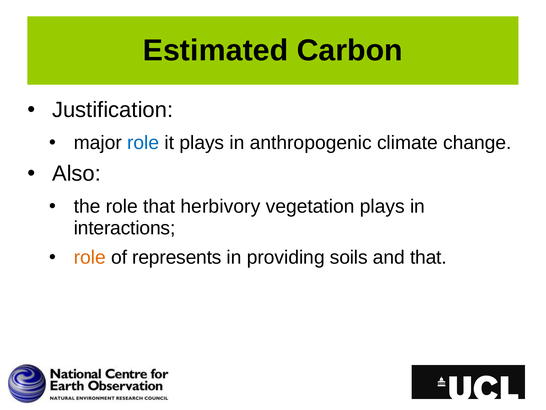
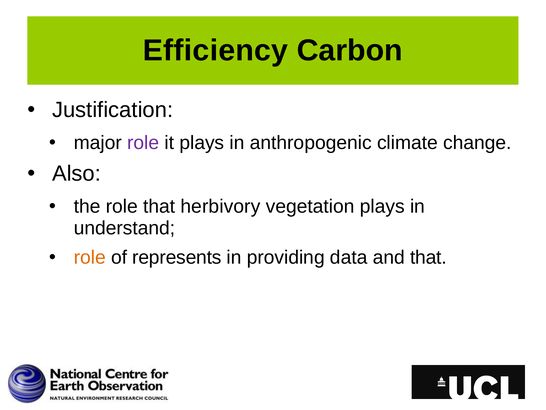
Estimated: Estimated -> Efficiency
role at (143, 143) colour: blue -> purple
interactions: interactions -> understand
soils: soils -> data
